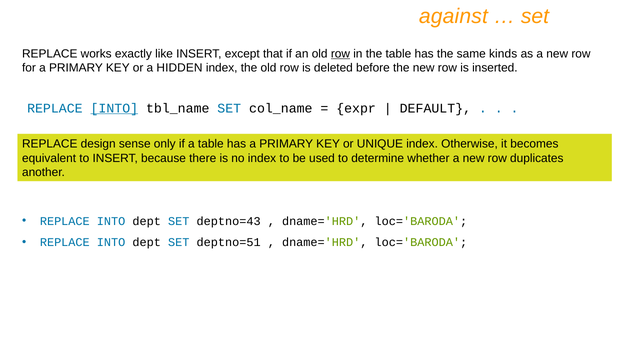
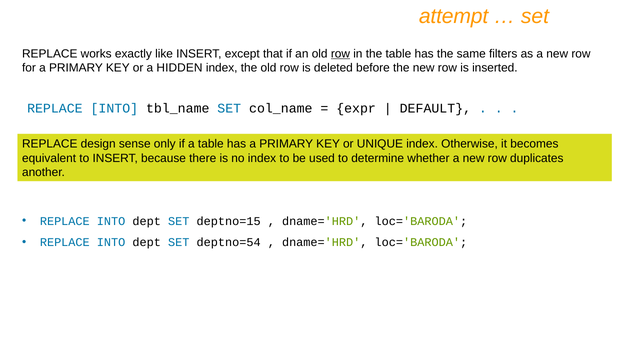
against: against -> attempt
kinds: kinds -> filters
INTO at (114, 108) underline: present -> none
deptno=43: deptno=43 -> deptno=15
deptno=51: deptno=51 -> deptno=54
